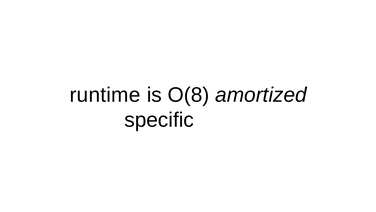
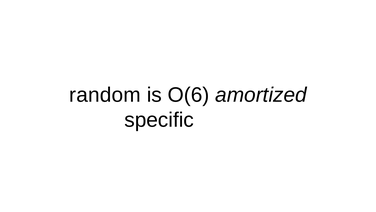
runtime: runtime -> random
O(8: O(8 -> O(6
